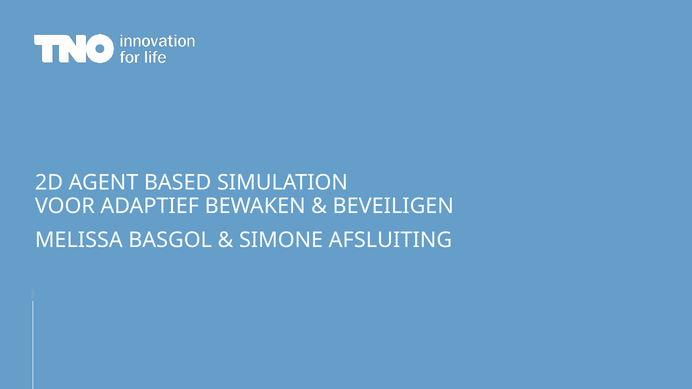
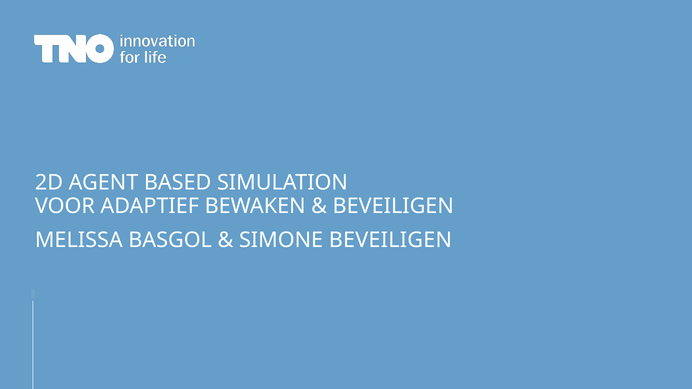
SIMONE AFSLUITING: AFSLUITING -> BEVEILIGEN
